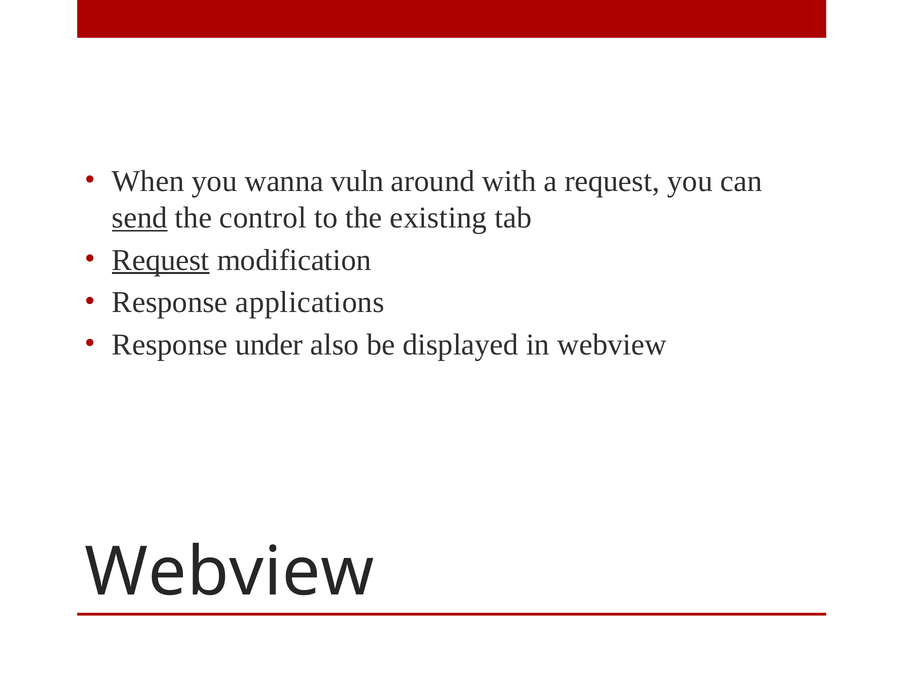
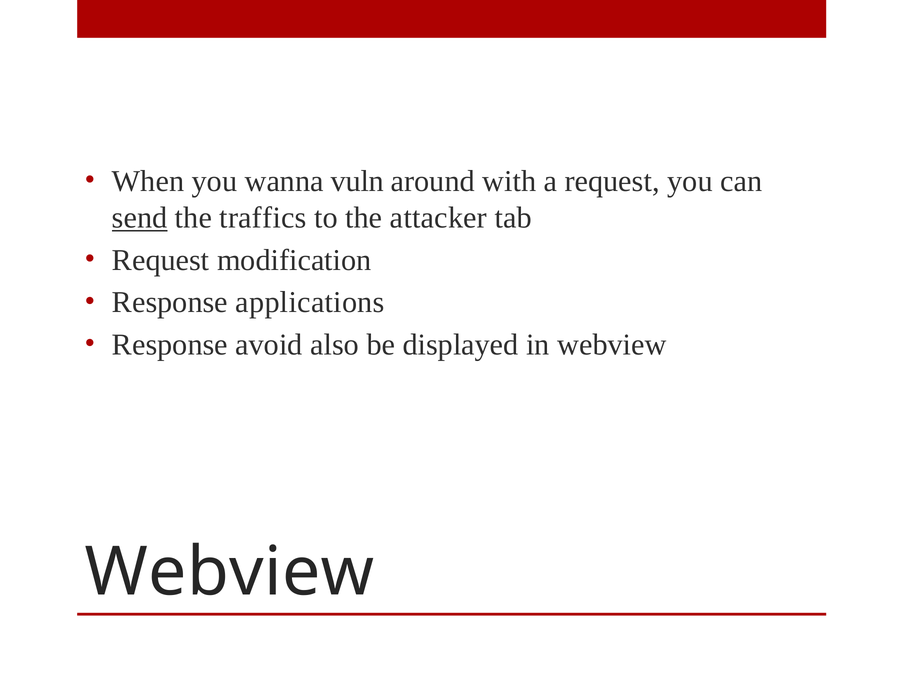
control: control -> traffics
existing: existing -> attacker
Request at (161, 260) underline: present -> none
under: under -> avoid
